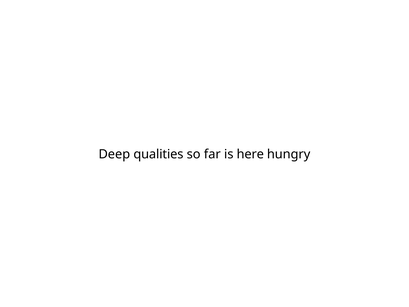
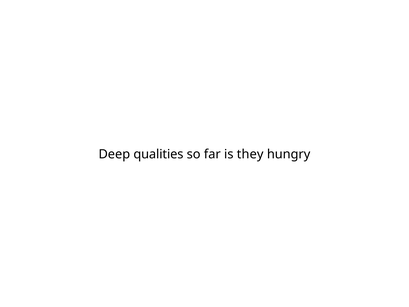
here: here -> they
